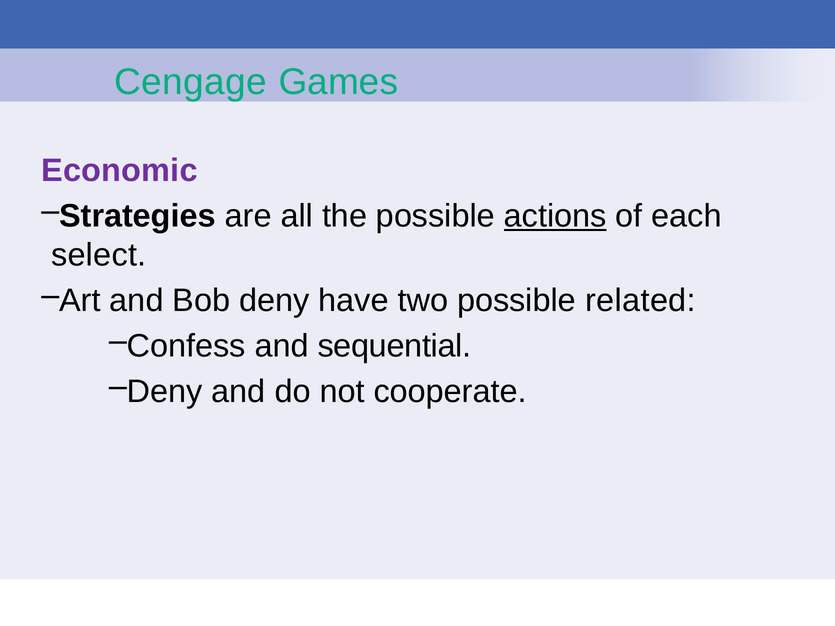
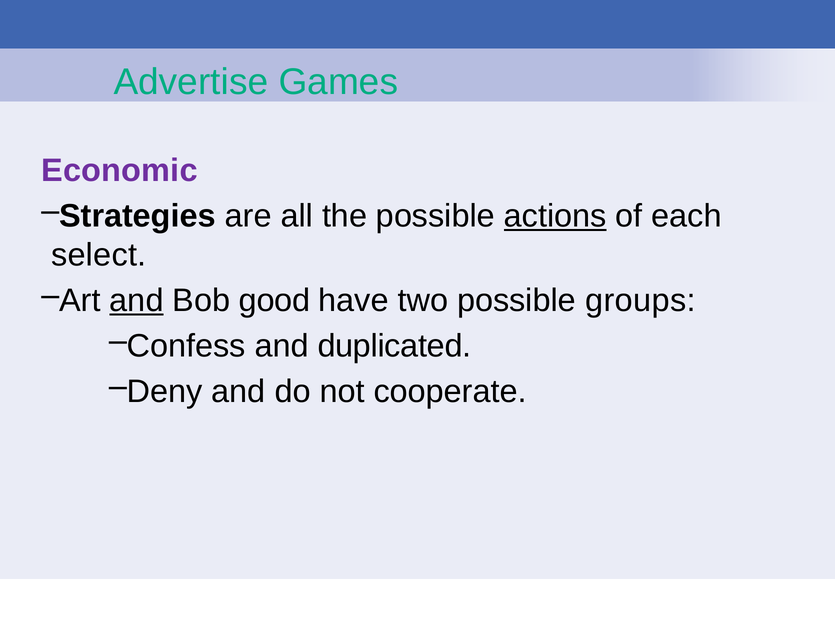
Cengage: Cengage -> Advertise
and at (137, 301) underline: none -> present
Bob deny: deny -> good
related: related -> groups
sequential: sequential -> duplicated
